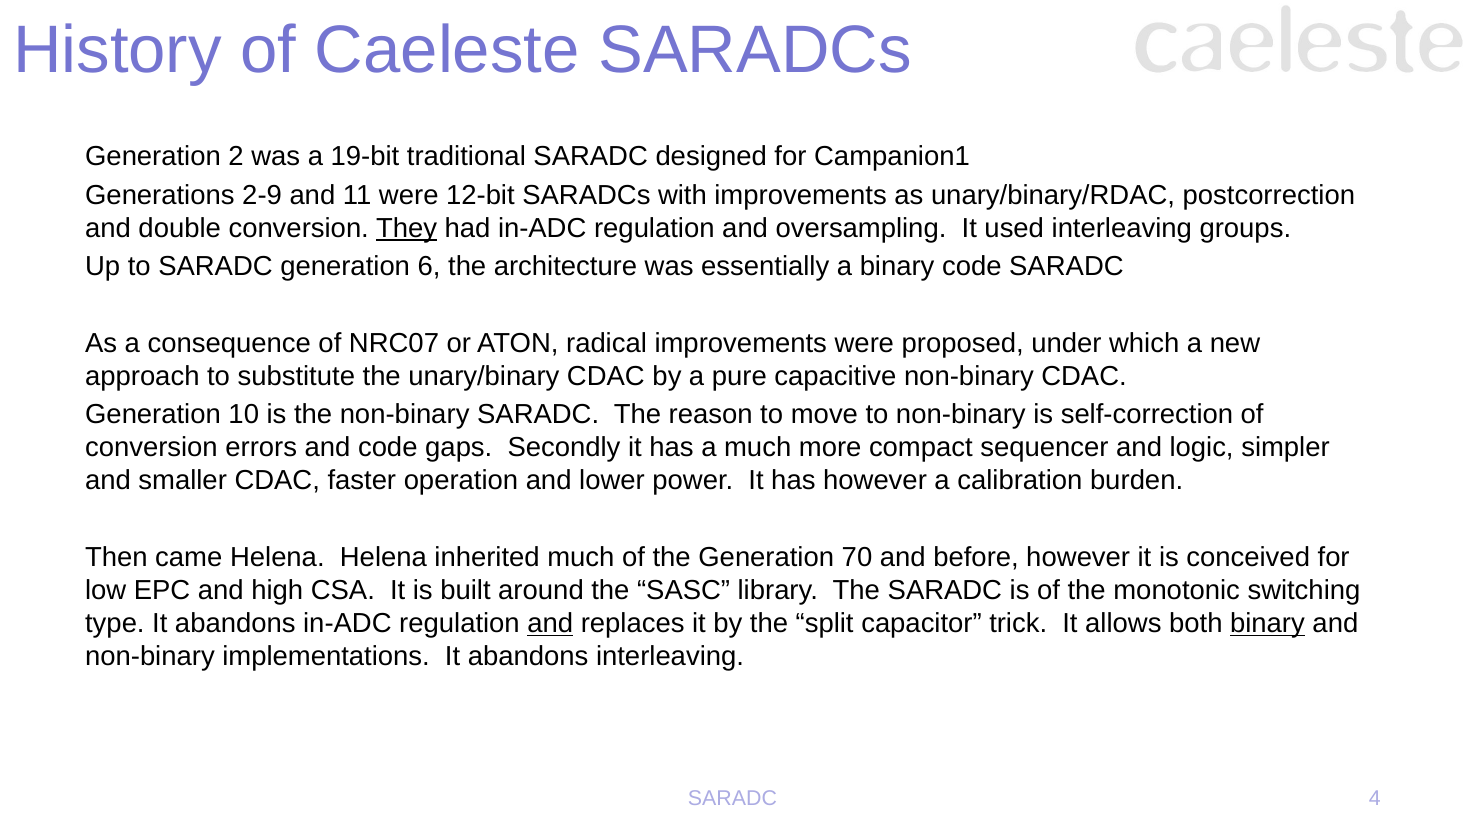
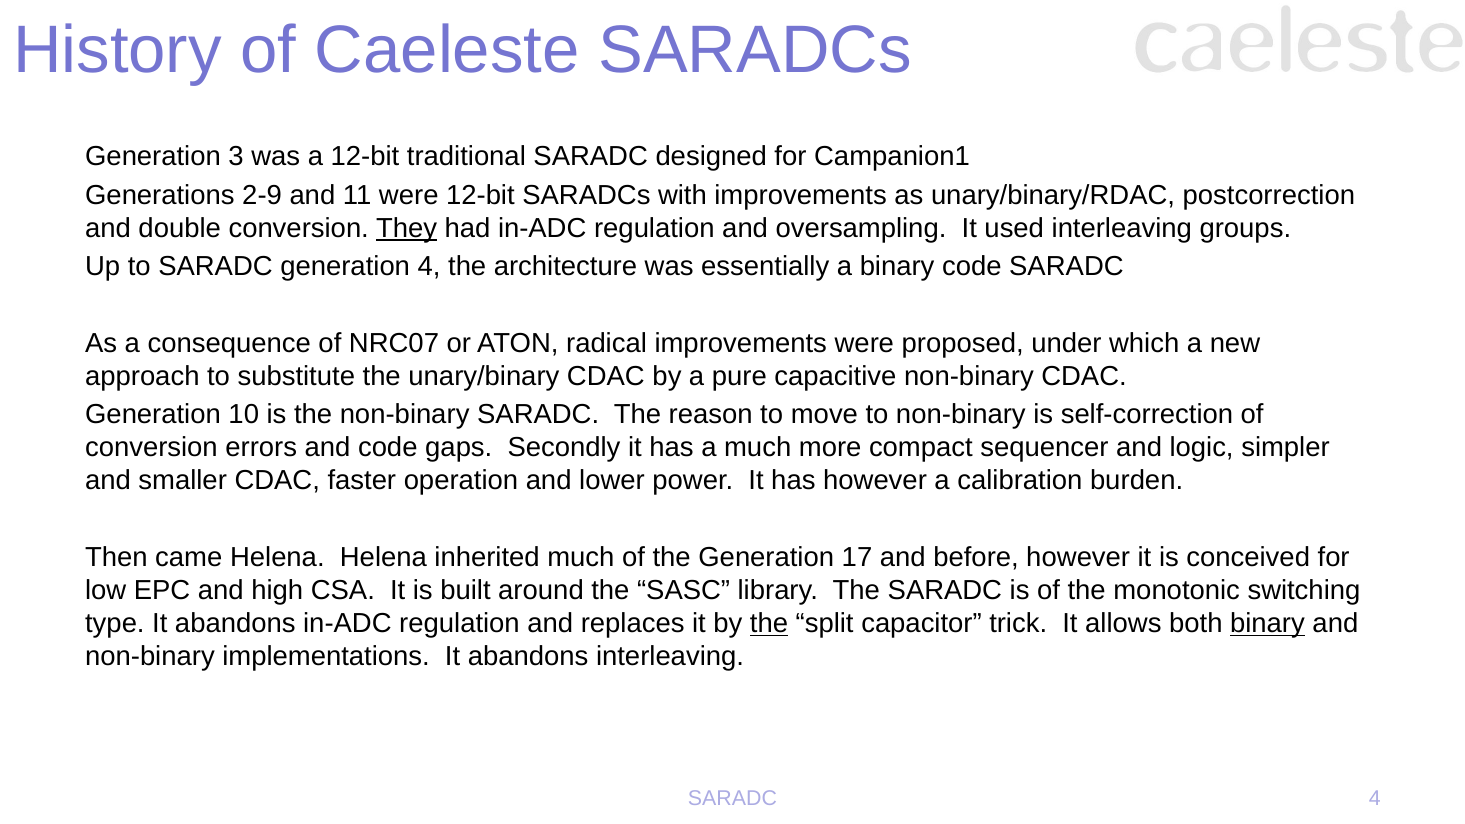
2: 2 -> 3
a 19-bit: 19-bit -> 12-bit
generation 6: 6 -> 4
70: 70 -> 17
and at (550, 624) underline: present -> none
the at (769, 624) underline: none -> present
